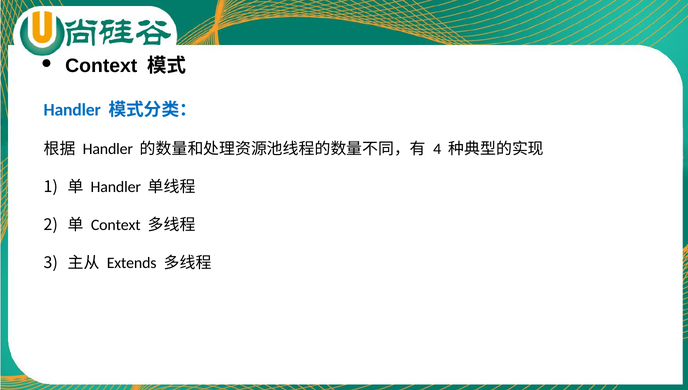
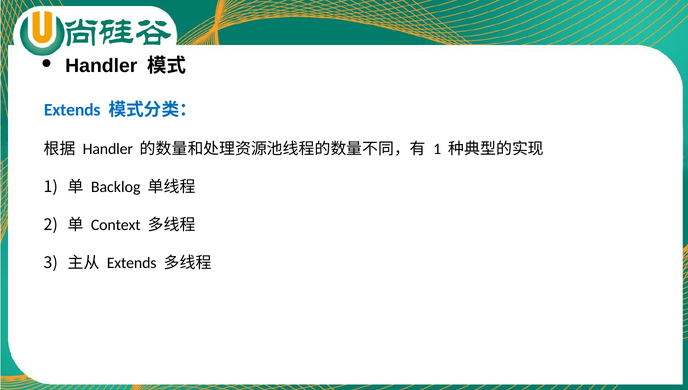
Context at (101, 66): Context -> Handler
Handler at (72, 110): Handler -> Extends
4 at (437, 149): 4 -> 1
Handler at (116, 187): Handler -> Backlog
